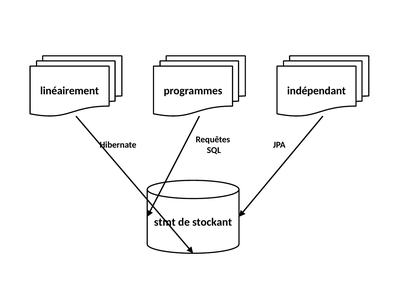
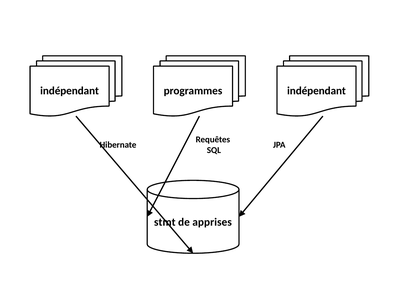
linéairement at (70, 91): linéairement -> indépendant
stockant: stockant -> apprises
